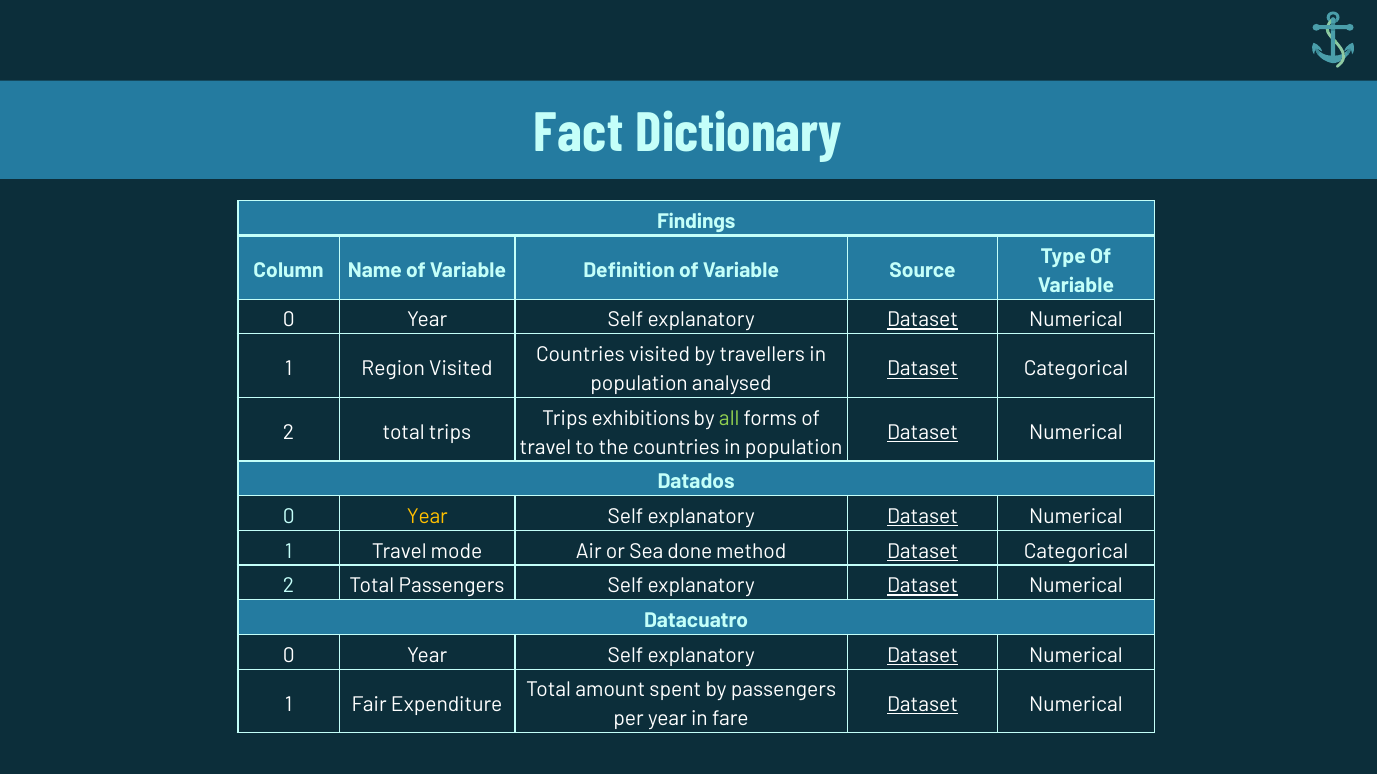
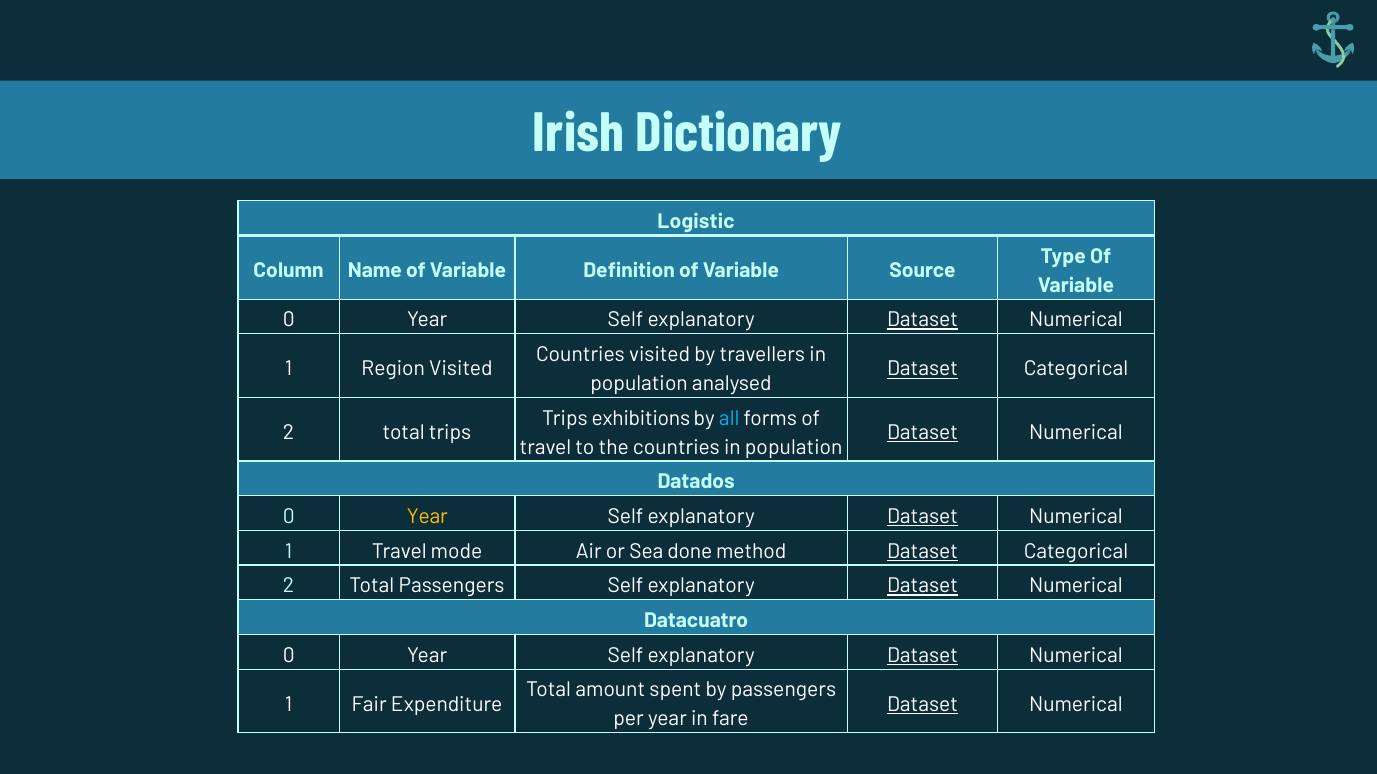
Fact: Fact -> Irish
Findings: Findings -> Logistic
all colour: light green -> light blue
